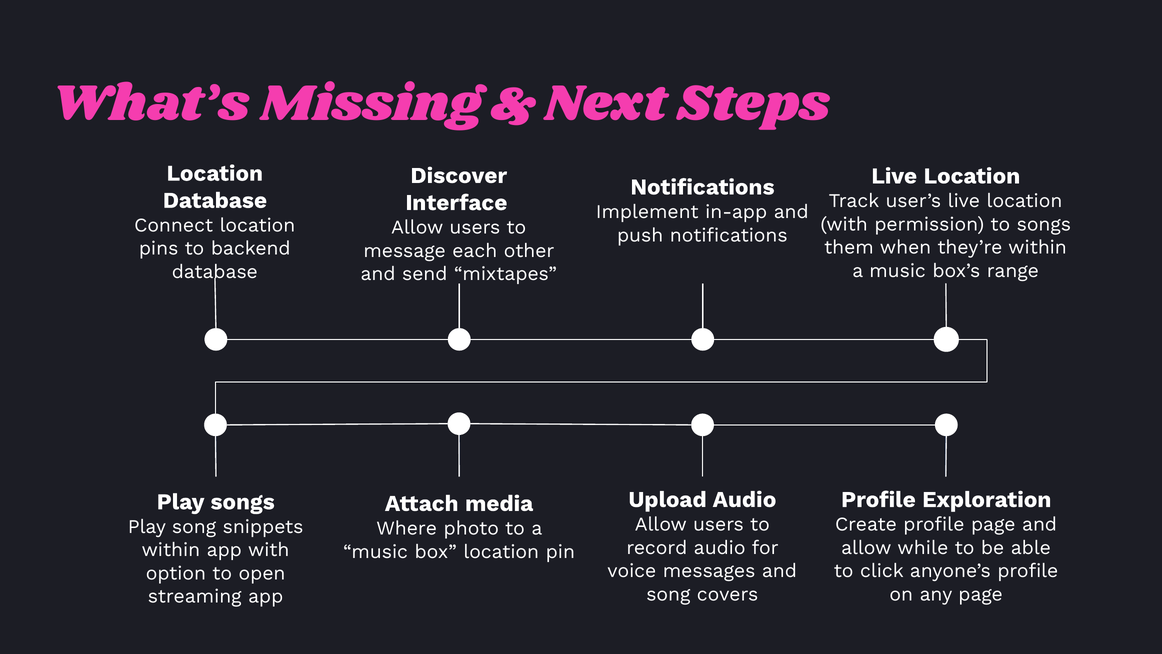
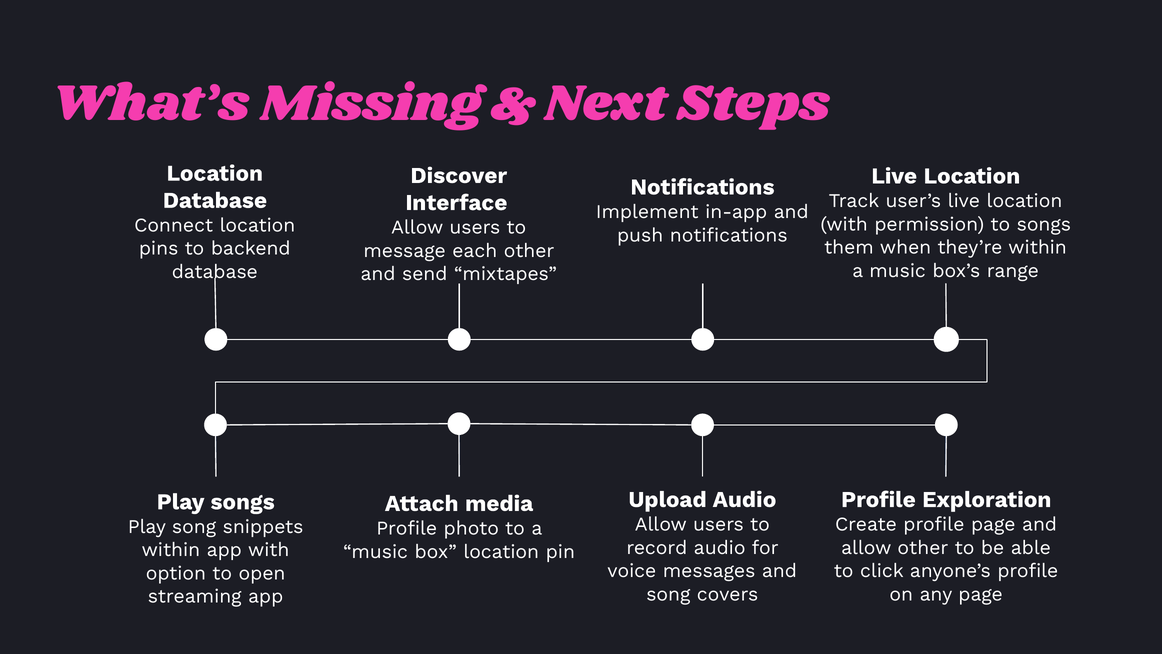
Where at (407, 528): Where -> Profile
allow while: while -> other
